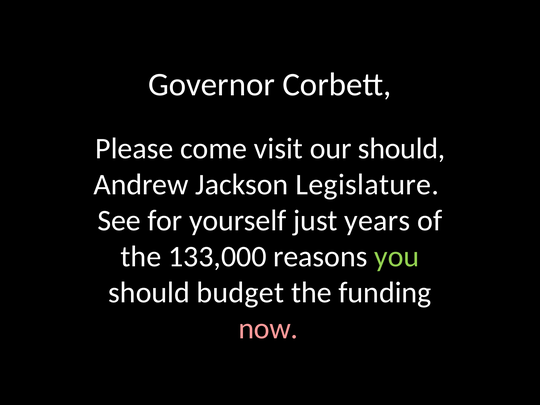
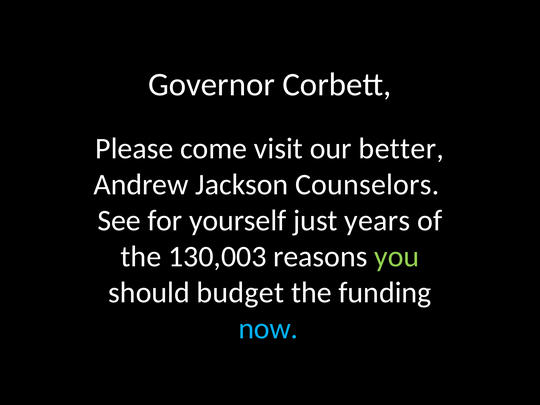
our should: should -> better
Legislature: Legislature -> Counselors
133,000: 133,000 -> 130,003
now colour: pink -> light blue
